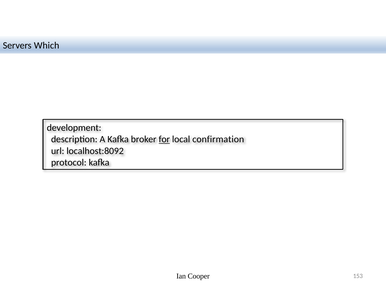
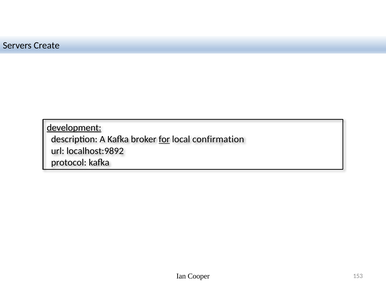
Which: Which -> Create
development underline: none -> present
localhost:8092: localhost:8092 -> localhost:9892
